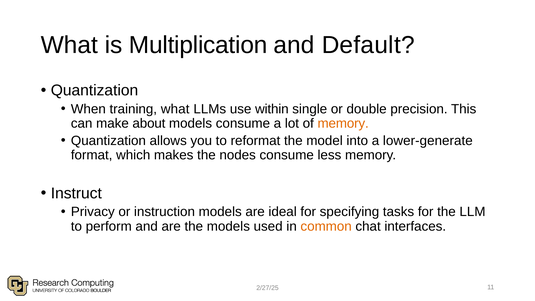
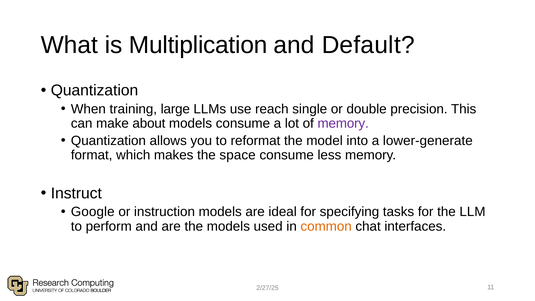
training what: what -> large
within: within -> reach
memory at (343, 123) colour: orange -> purple
nodes: nodes -> space
Privacy: Privacy -> Google
